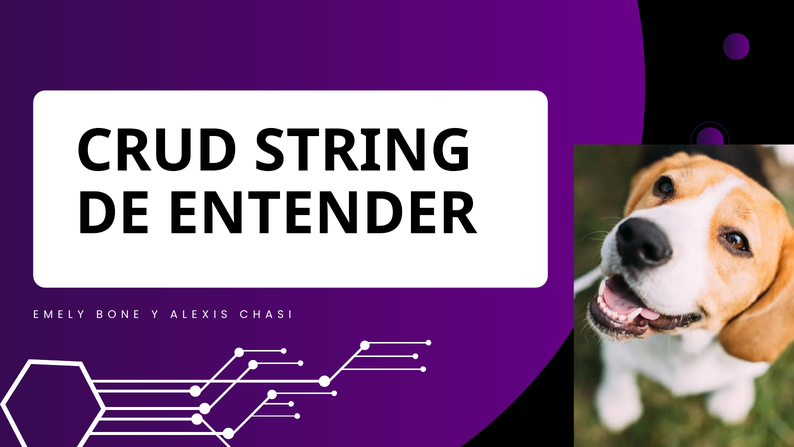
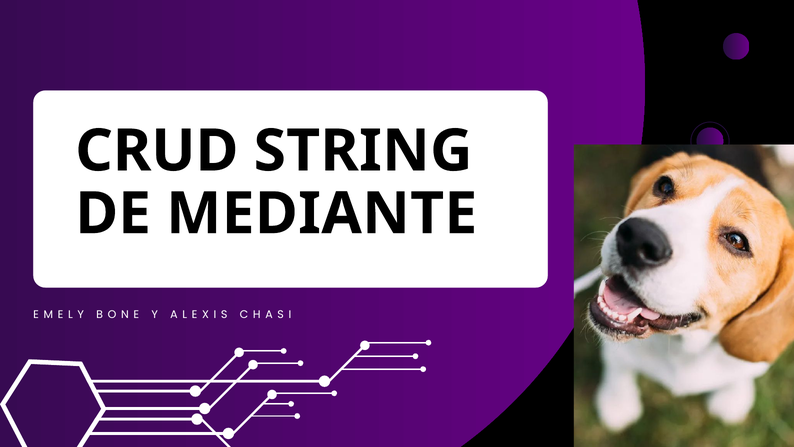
ENTENDER: ENTENDER -> MEDIANTE
